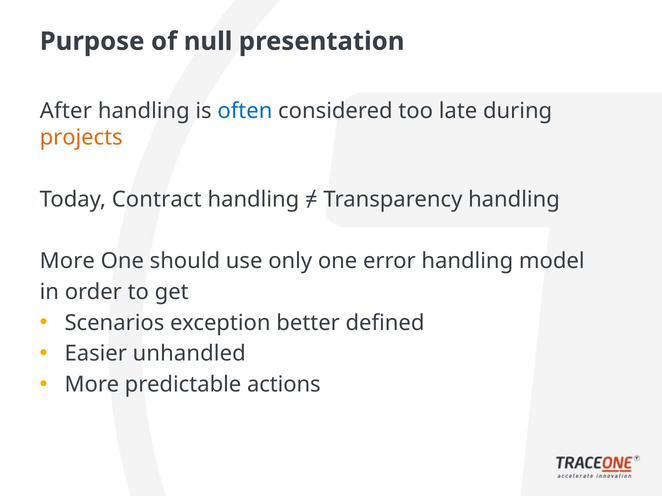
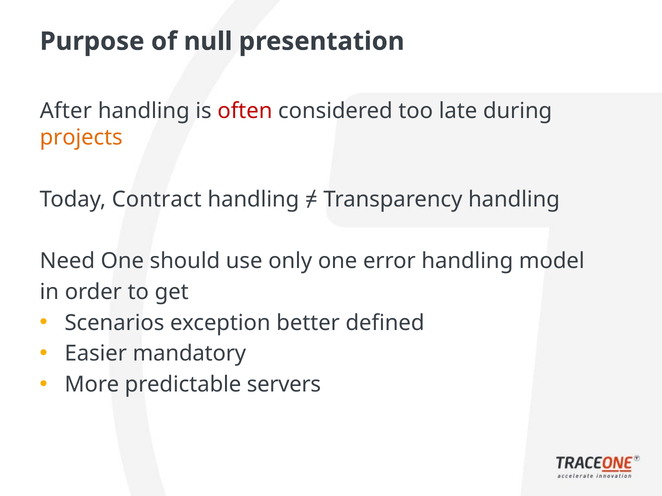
often colour: blue -> red
More at (67, 261): More -> Need
unhandled: unhandled -> mandatory
actions: actions -> servers
